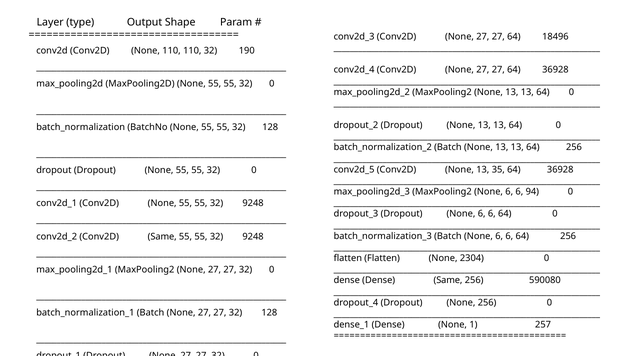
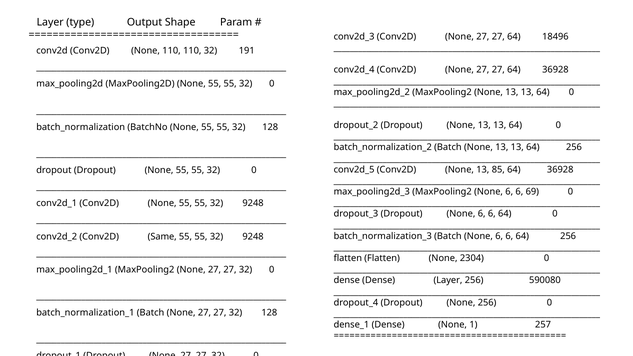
190: 190 -> 191
35: 35 -> 85
94: 94 -> 69
Dense Same: Same -> Layer
